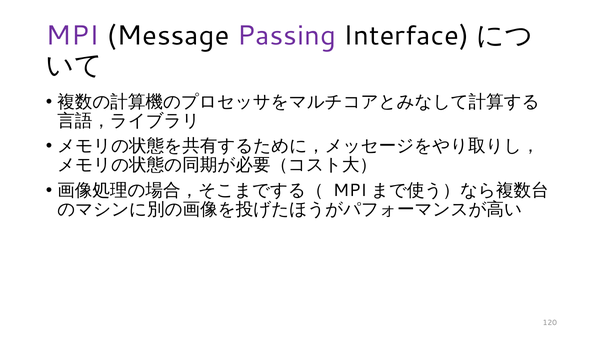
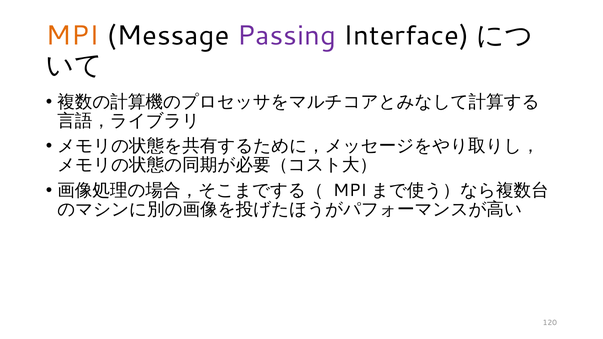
MPI colour: purple -> orange
